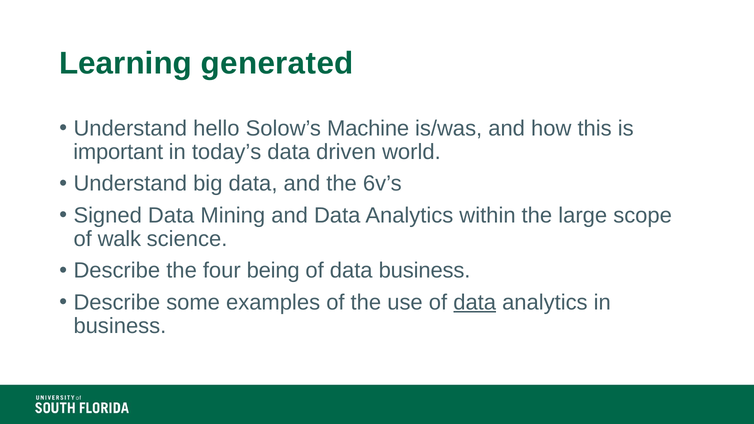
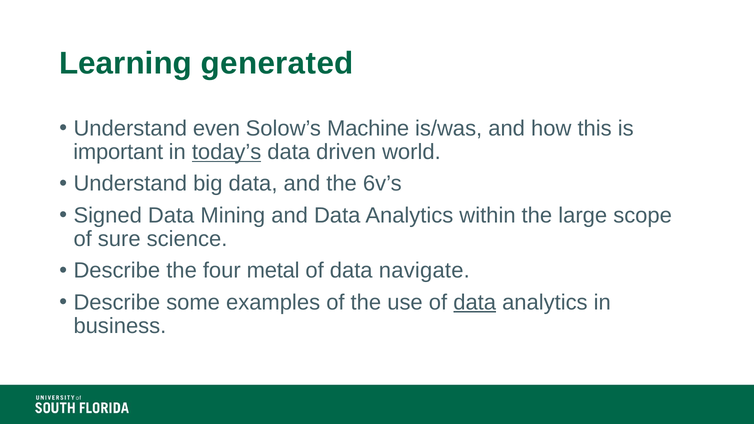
hello: hello -> even
today’s underline: none -> present
walk: walk -> sure
being: being -> metal
data business: business -> navigate
